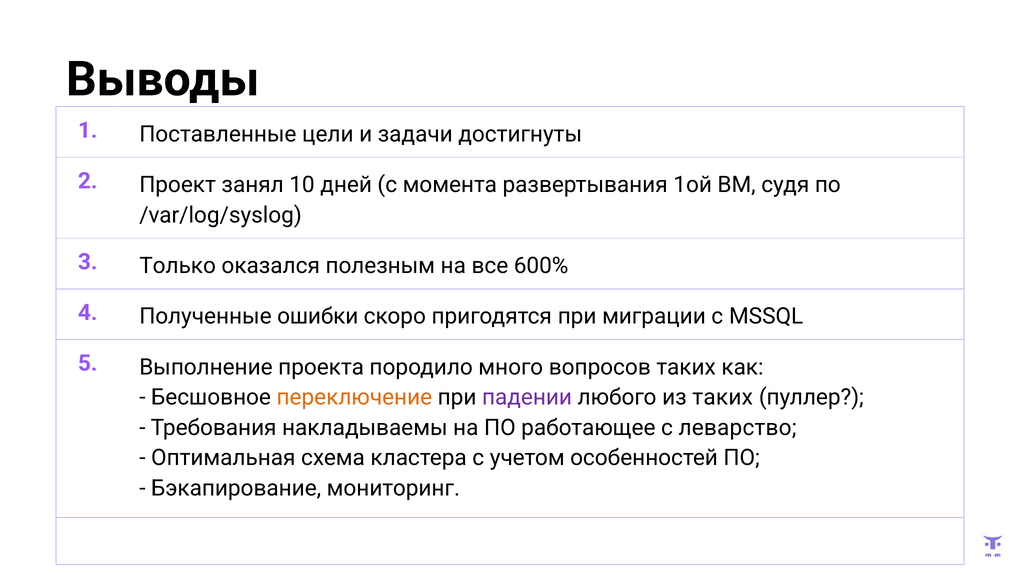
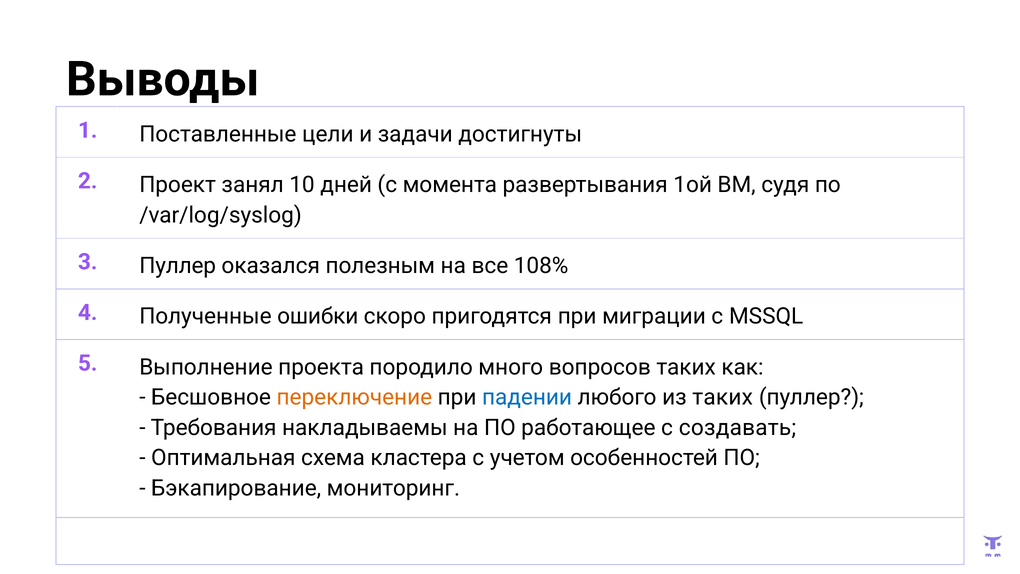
3 Только: Только -> Пуллер
600%: 600% -> 108%
падении colour: purple -> blue
леварство: леварство -> создавать
